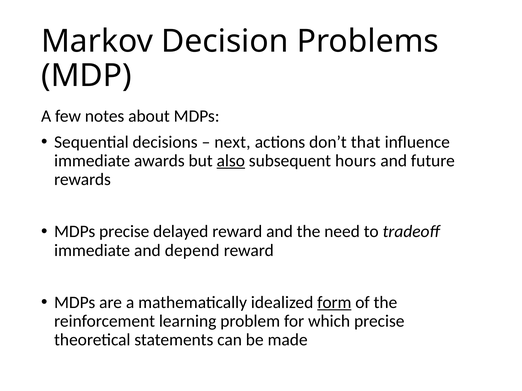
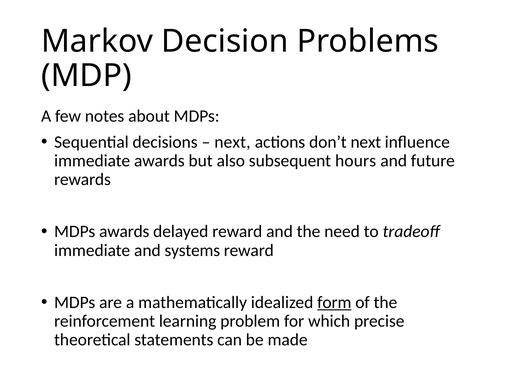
don’t that: that -> next
also underline: present -> none
MDPs precise: precise -> awards
depend: depend -> systems
